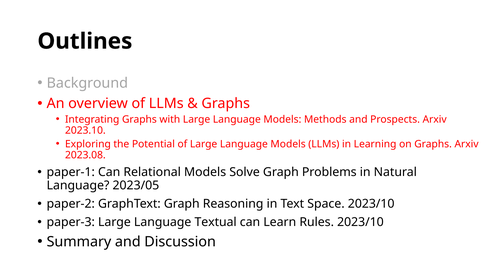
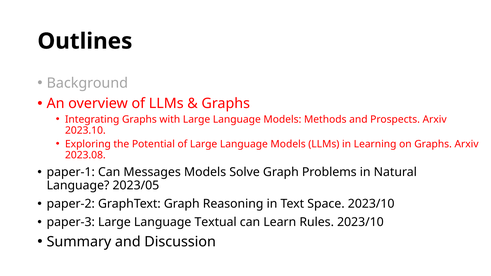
Relational: Relational -> Messages
